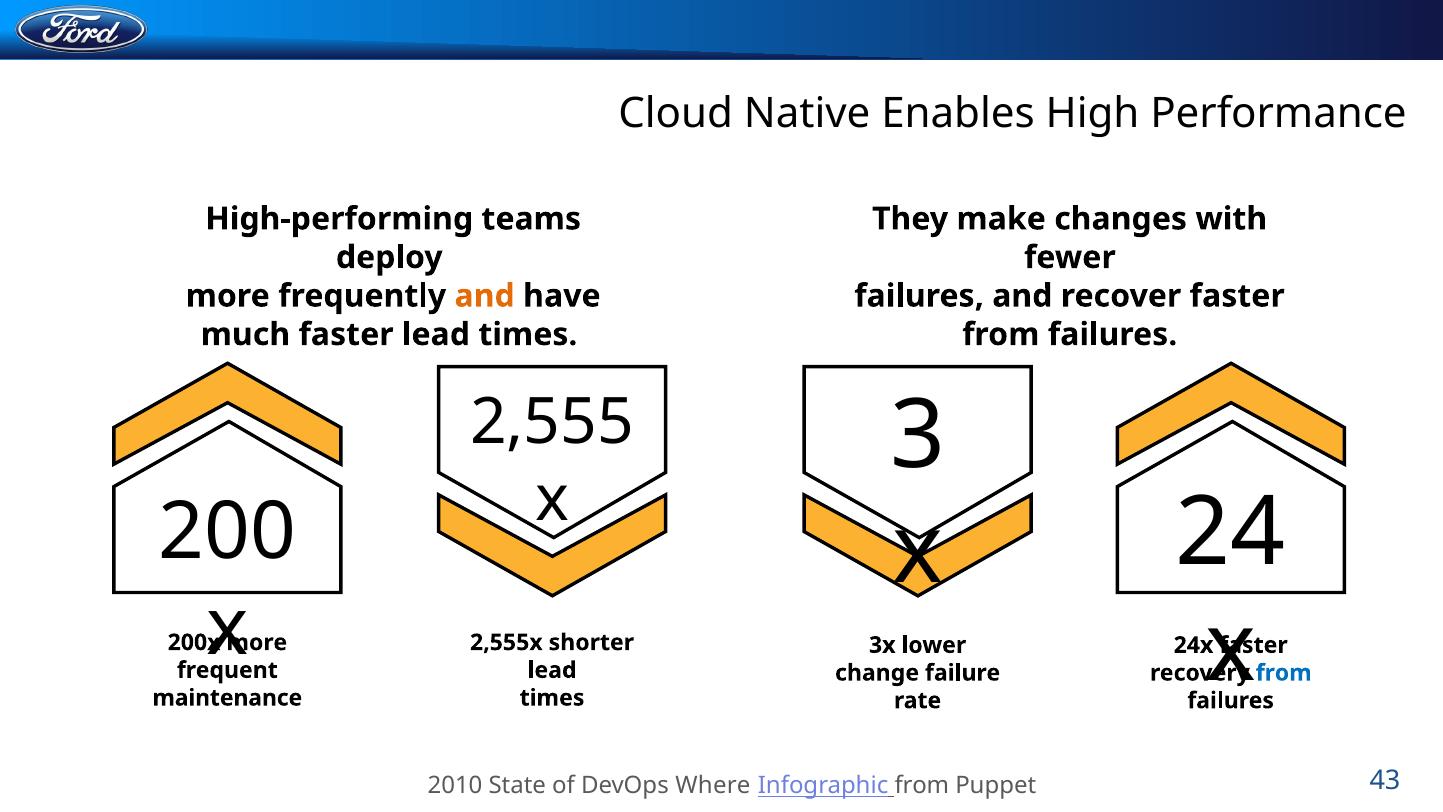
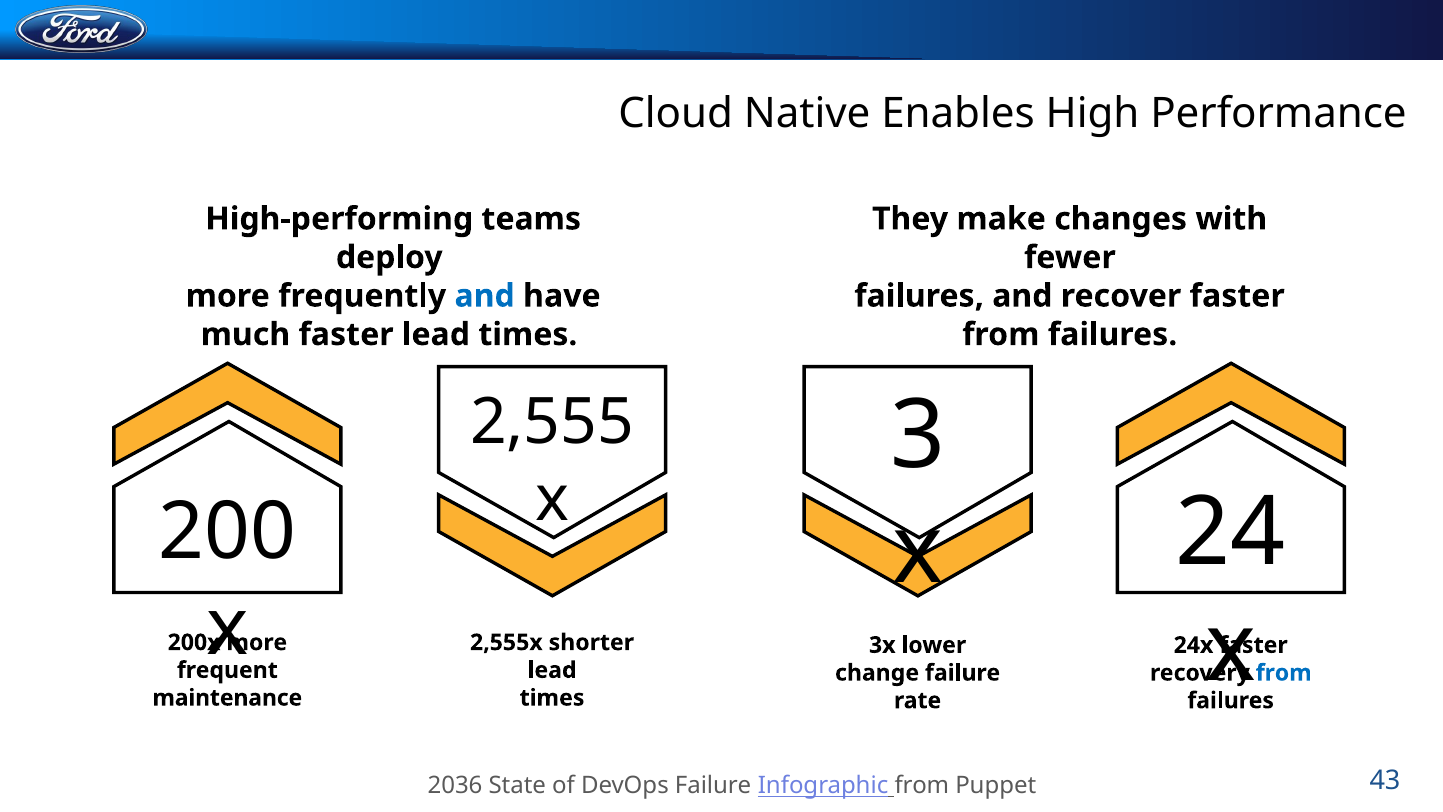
and at (485, 296) colour: orange -> blue
2010: 2010 -> 2036
DevOps Where: Where -> Failure
